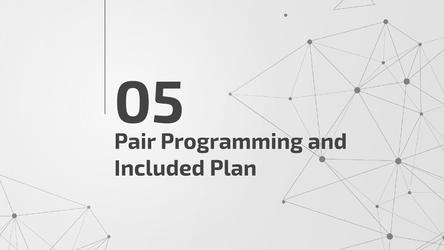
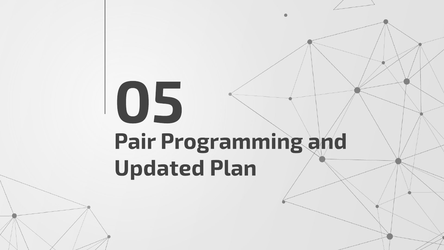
Included: Included -> Updated
